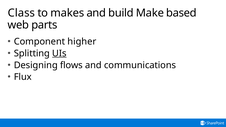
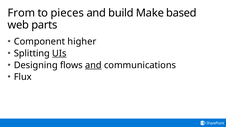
Class: Class -> From
makes: makes -> pieces
and at (93, 65) underline: none -> present
